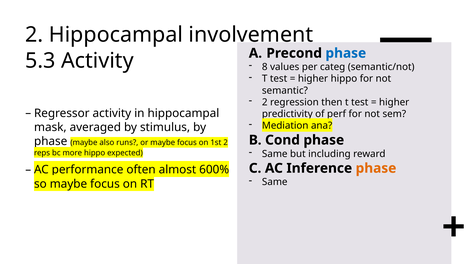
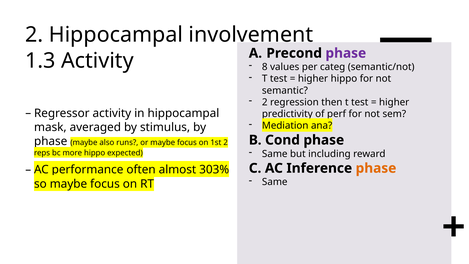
phase at (346, 53) colour: blue -> purple
5.3: 5.3 -> 1.3
600%: 600% -> 303%
